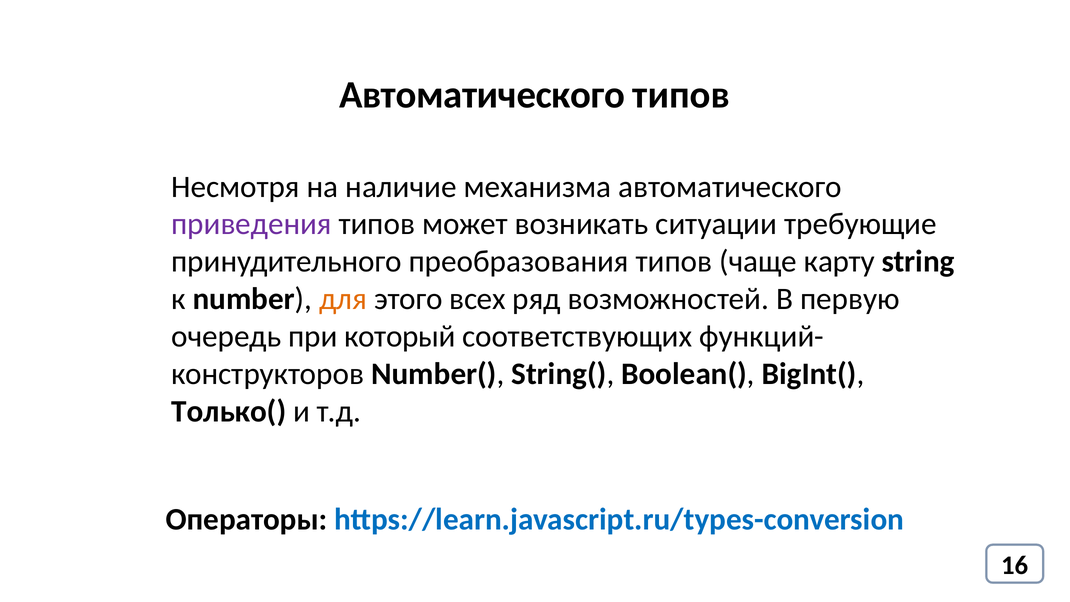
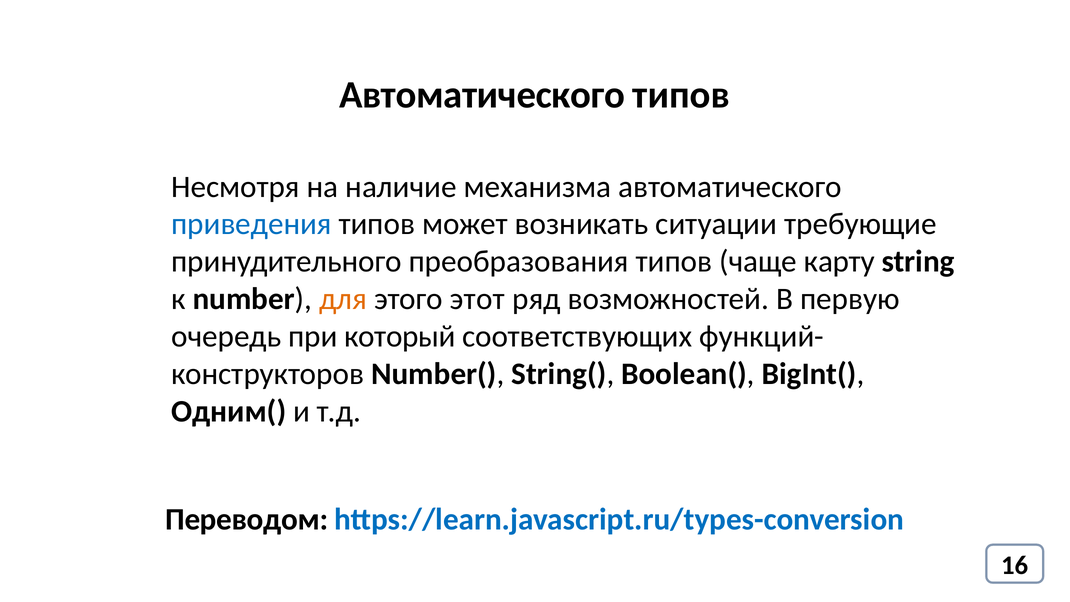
приведения colour: purple -> blue
всех: всех -> этот
Только(: Только( -> Одним(
Операторы: Операторы -> Переводом
